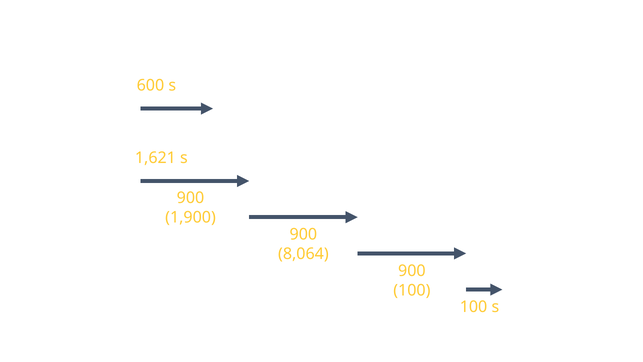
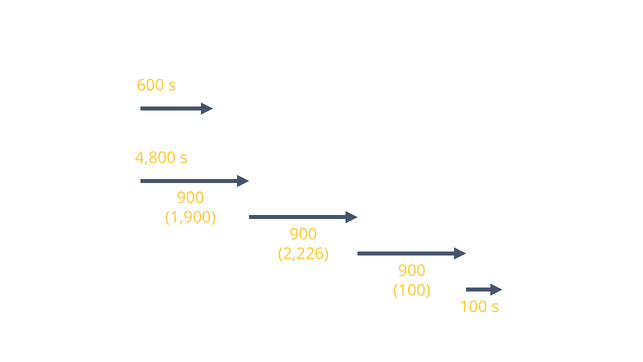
1,621: 1,621 -> 4,800
8,064: 8,064 -> 2,226
